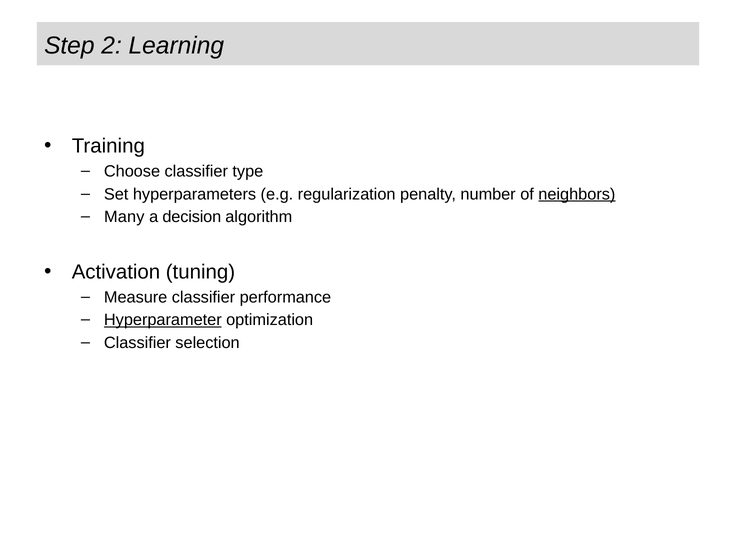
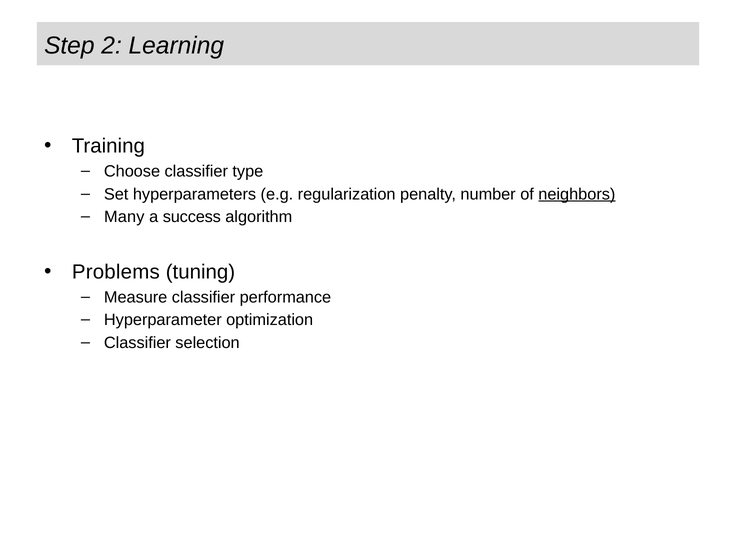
decision: decision -> success
Activation: Activation -> Problems
Hyperparameter underline: present -> none
